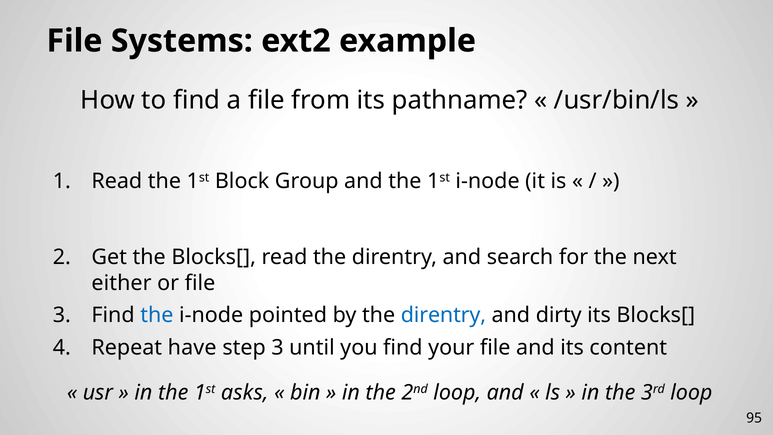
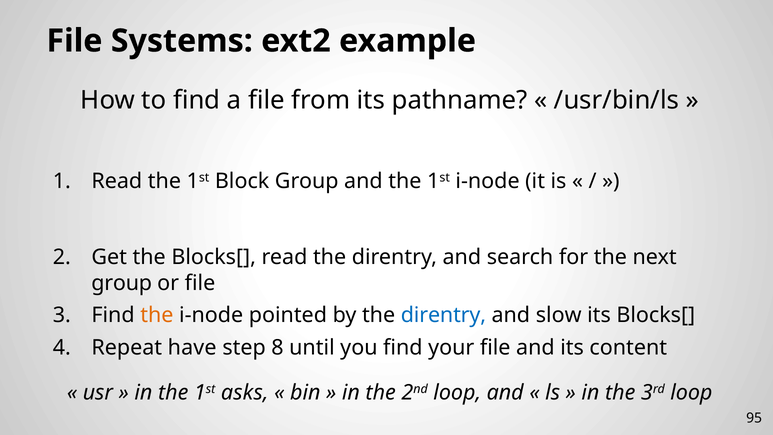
either at (122, 283): either -> group
the at (157, 315) colour: blue -> orange
dirty: dirty -> slow
step 3: 3 -> 8
